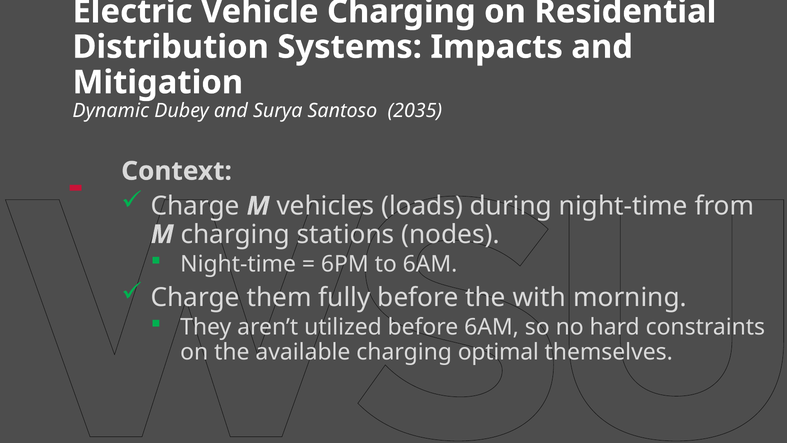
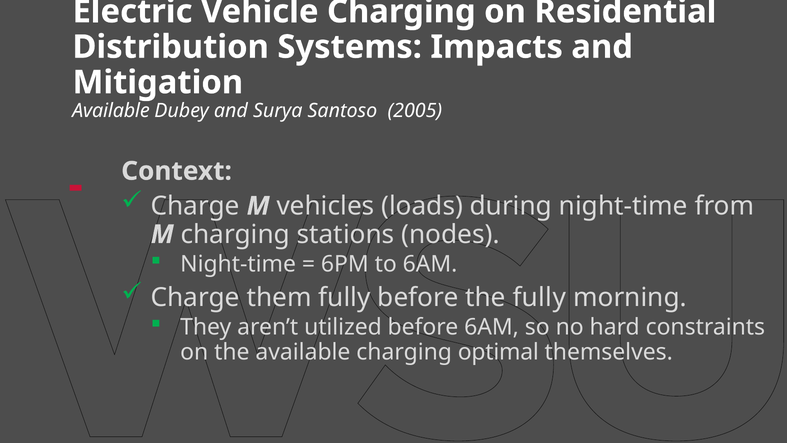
Dynamic at (111, 111): Dynamic -> Available
2035: 2035 -> 2005
the with: with -> fully
